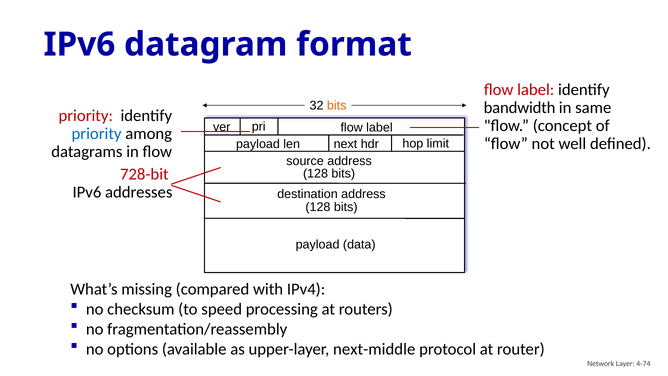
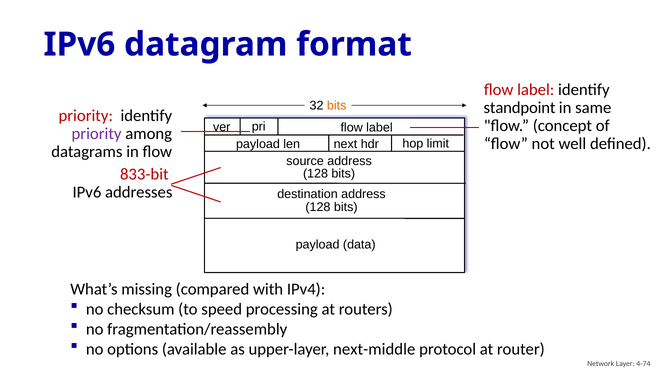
bandwidth: bandwidth -> standpoint
priority at (97, 134) colour: blue -> purple
728-bit: 728-bit -> 833-bit
